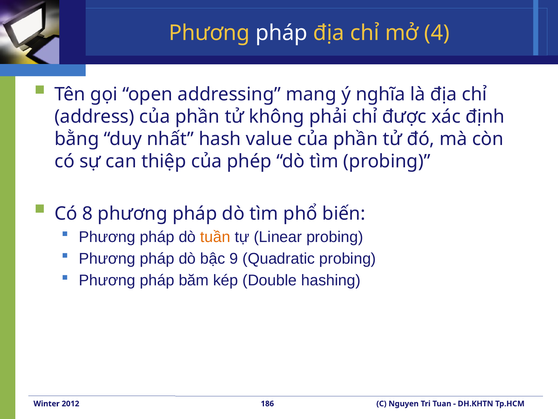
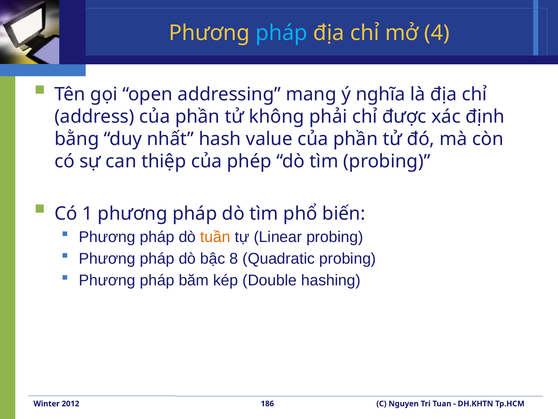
pháp at (282, 33) colour: white -> light blue
8: 8 -> 1
9: 9 -> 8
